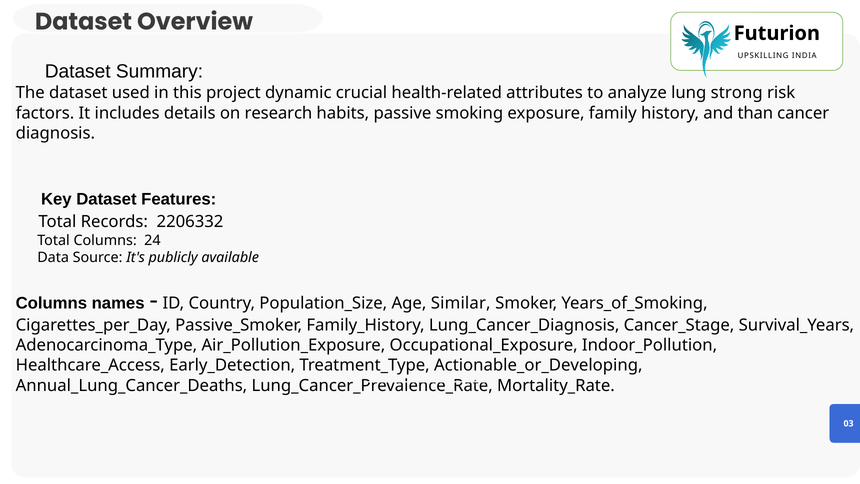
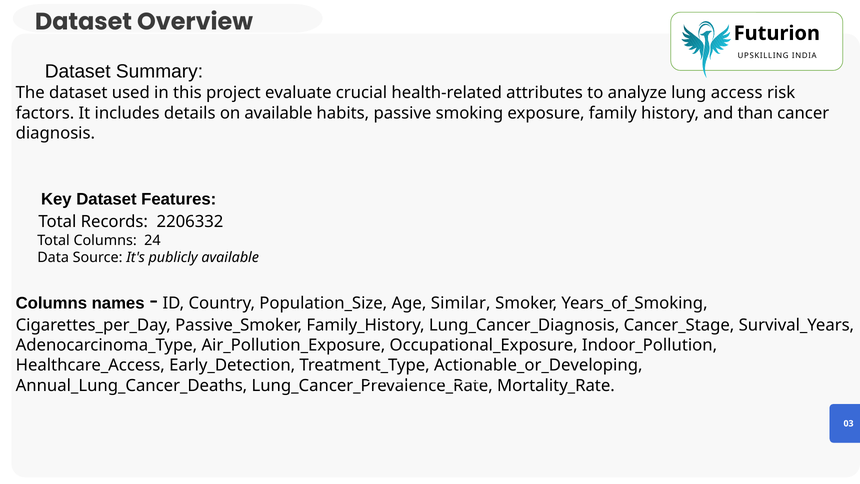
dynamic: dynamic -> evaluate
strong: strong -> access
on research: research -> available
